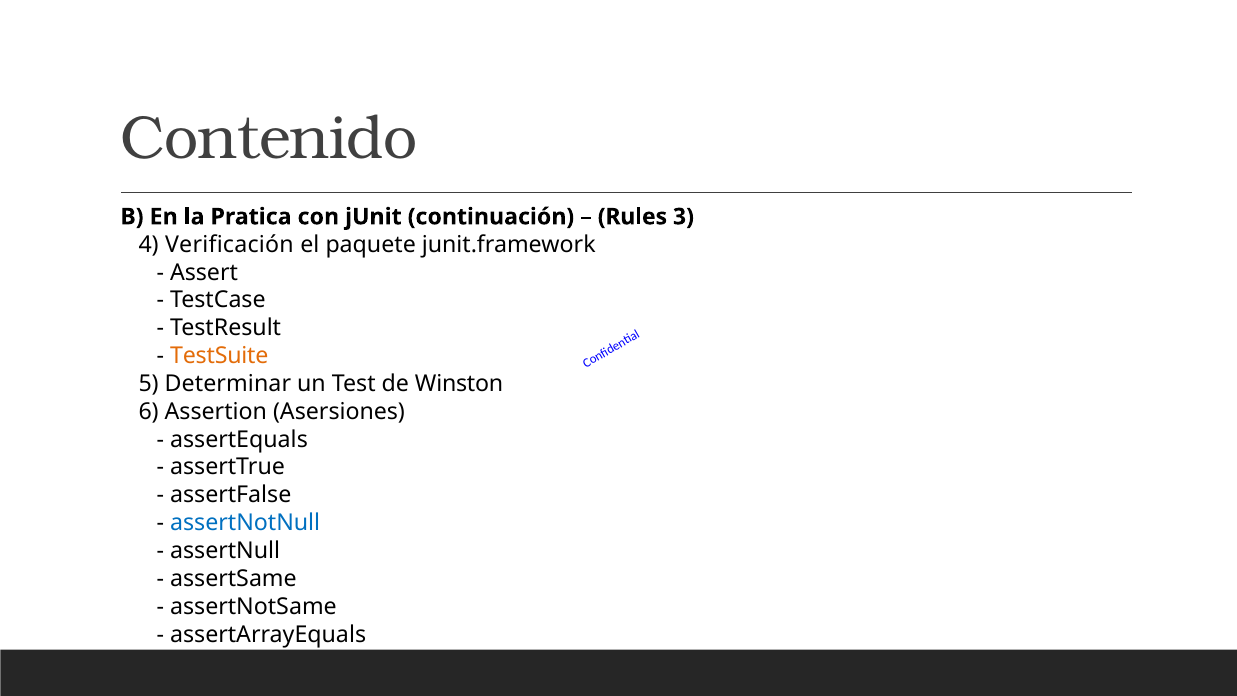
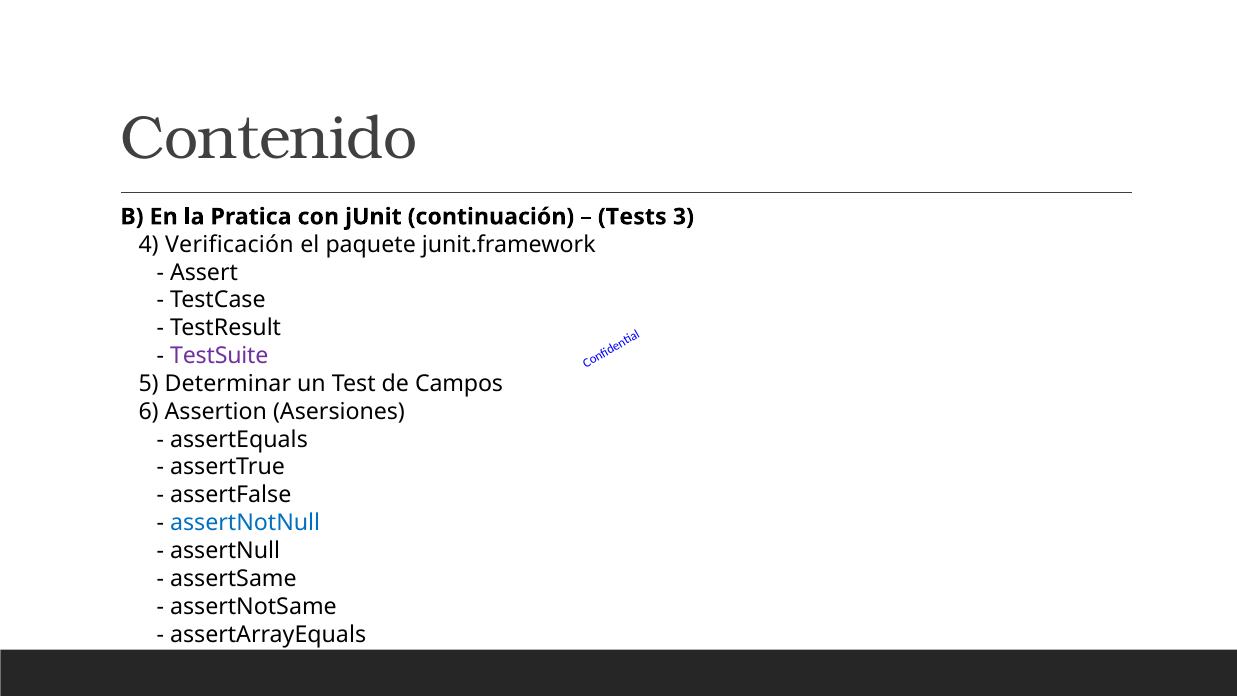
Rules: Rules -> Tests
TestSuite colour: orange -> purple
Winston: Winston -> Campos
